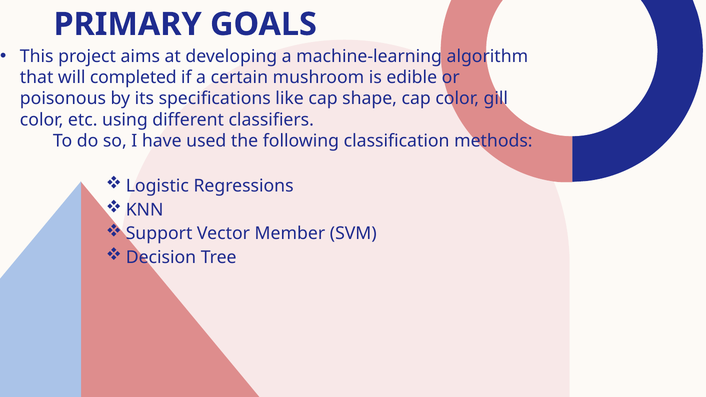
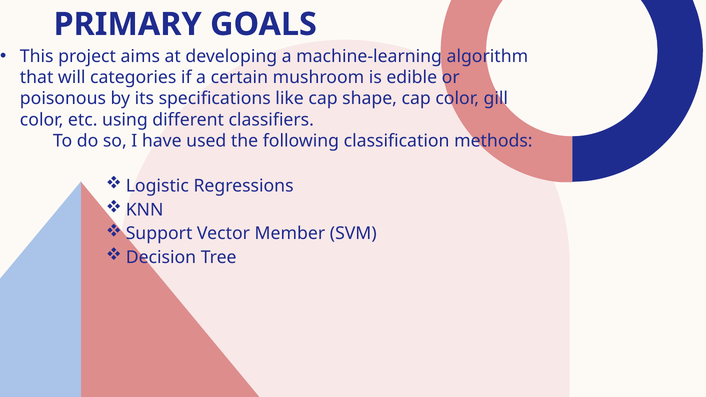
completed: completed -> categories
